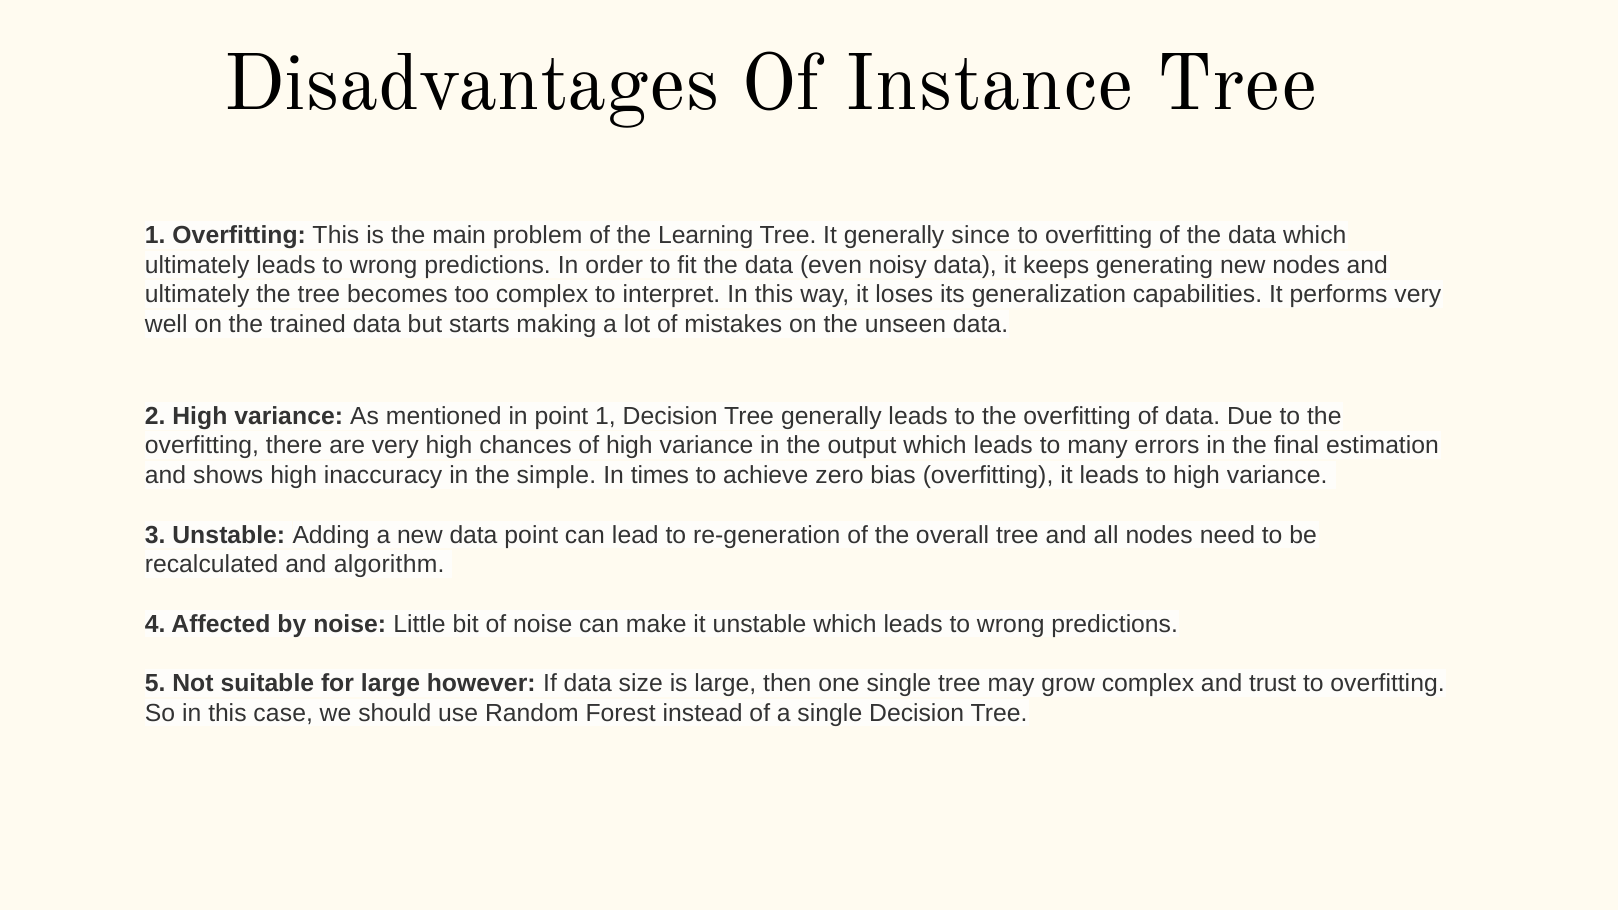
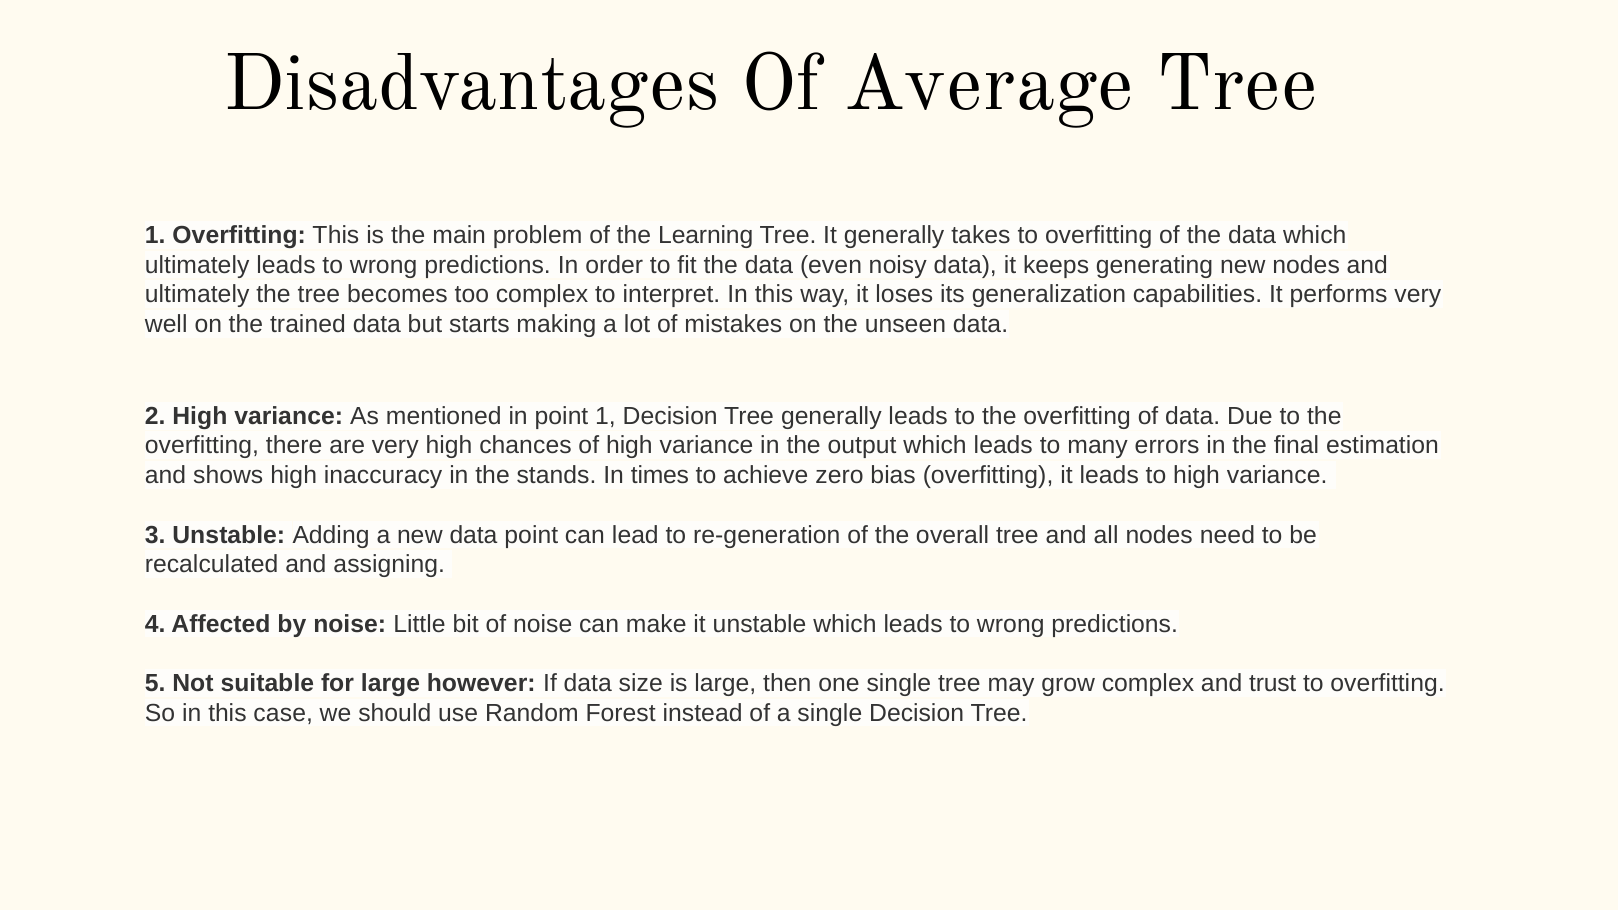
Instance: Instance -> Average
since: since -> takes
simple: simple -> stands
algorithm: algorithm -> assigning
